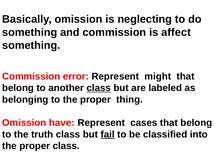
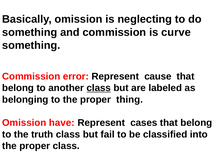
affect: affect -> curve
might: might -> cause
fail underline: present -> none
